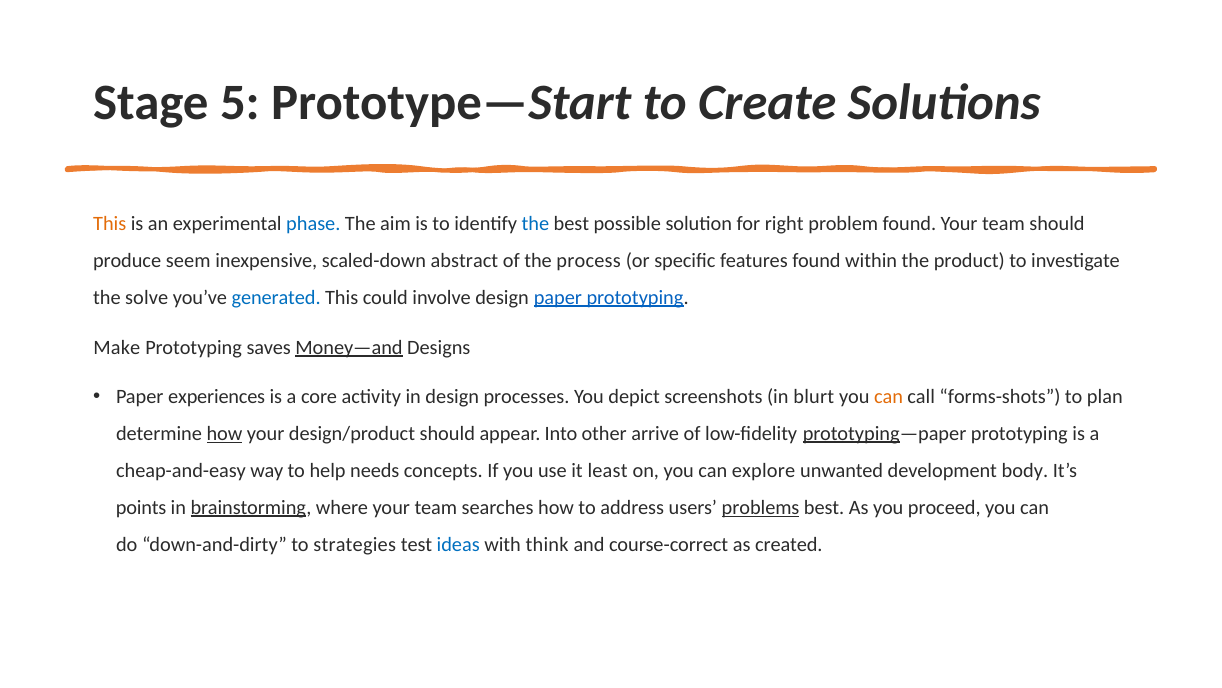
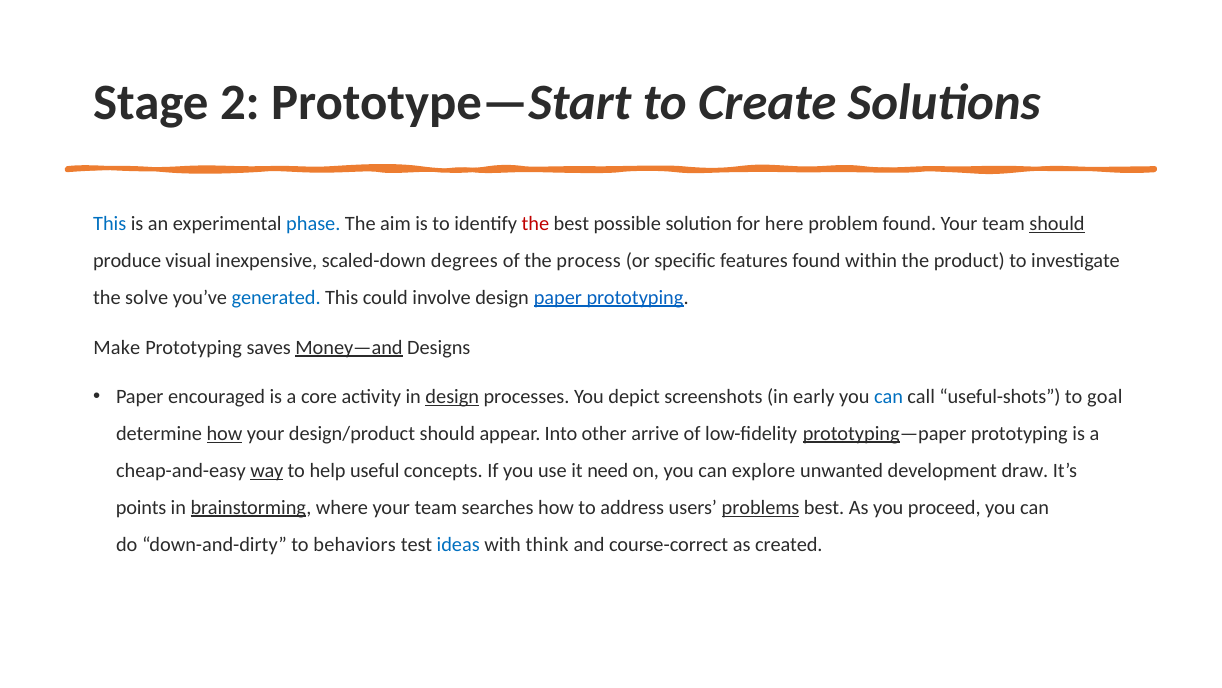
5: 5 -> 2
This at (110, 224) colour: orange -> blue
the at (535, 224) colour: blue -> red
right: right -> here
should at (1057, 224) underline: none -> present
seem: seem -> visual
abstract: abstract -> degrees
experiences: experiences -> encouraged
design at (452, 396) underline: none -> present
blurt: blurt -> early
can at (889, 396) colour: orange -> blue
forms-shots: forms-shots -> useful-shots
plan: plan -> goal
way underline: none -> present
needs: needs -> useful
least: least -> need
body: body -> draw
strategies: strategies -> behaviors
